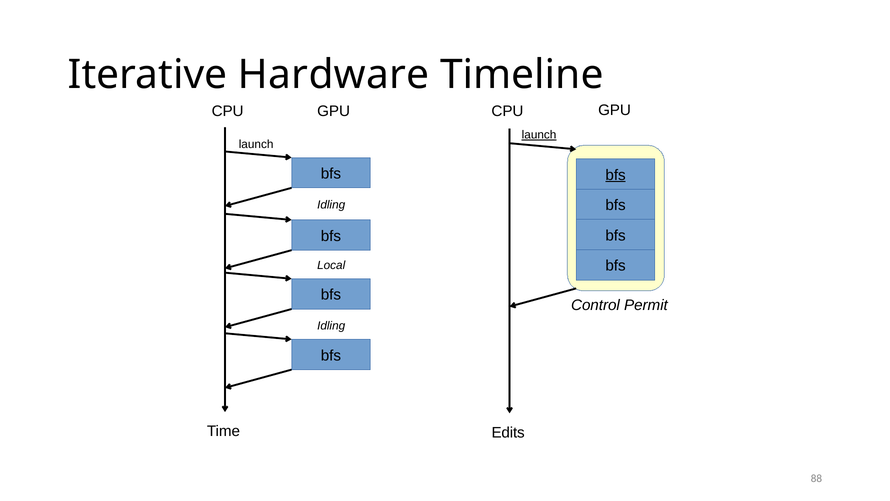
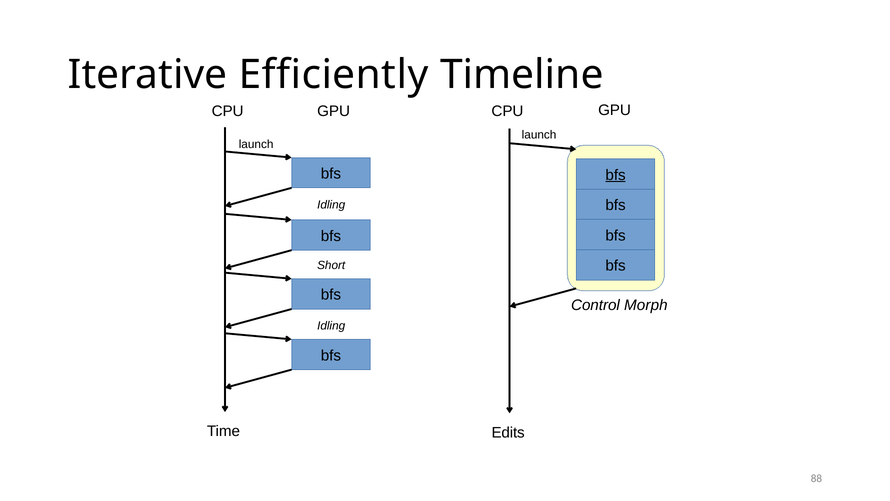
Hardware: Hardware -> Efficiently
launch at (539, 135) underline: present -> none
Local: Local -> Short
Permit: Permit -> Morph
